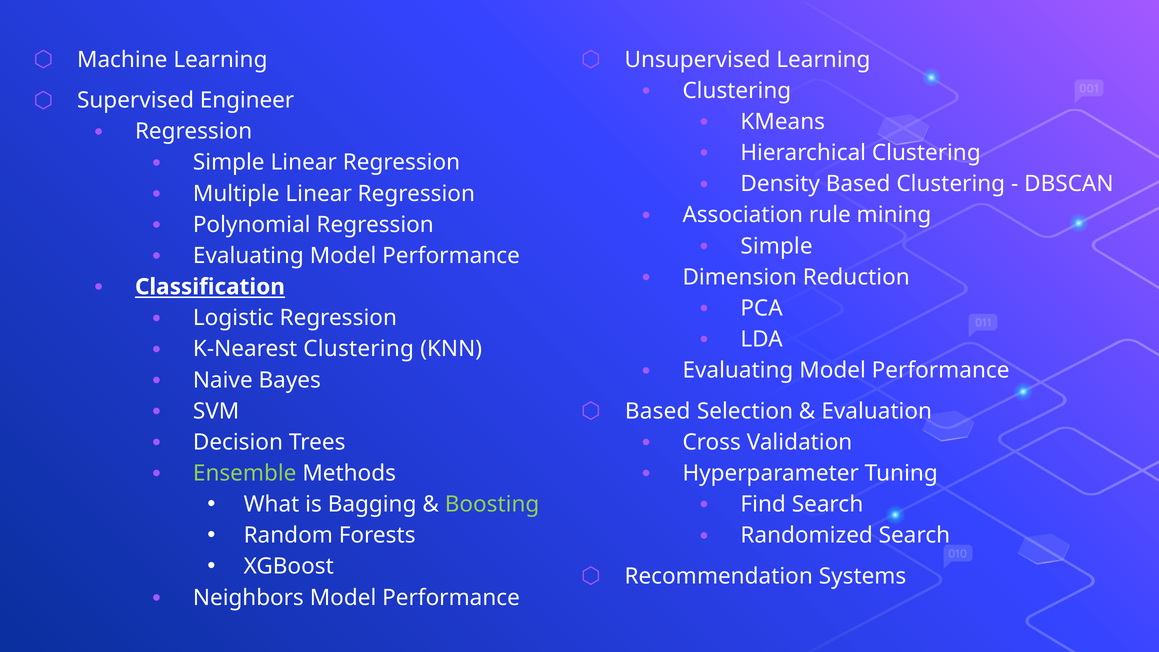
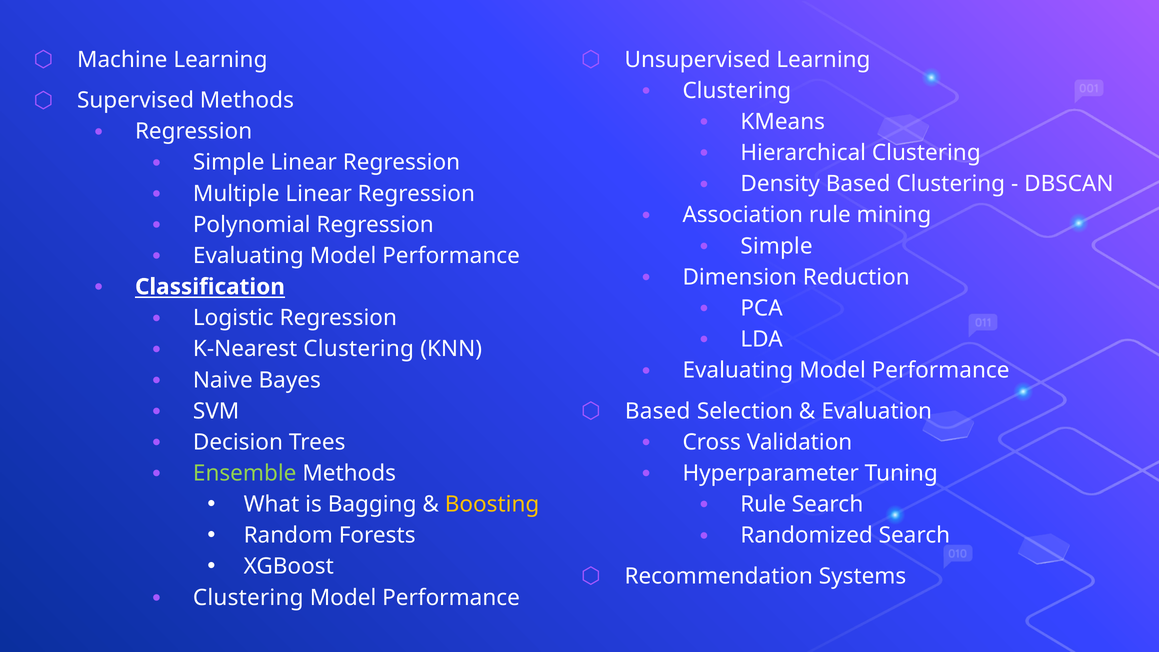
Supervised Engineer: Engineer -> Methods
Boosting colour: light green -> yellow
Find at (763, 504): Find -> Rule
Neighbors at (248, 598): Neighbors -> Clustering
